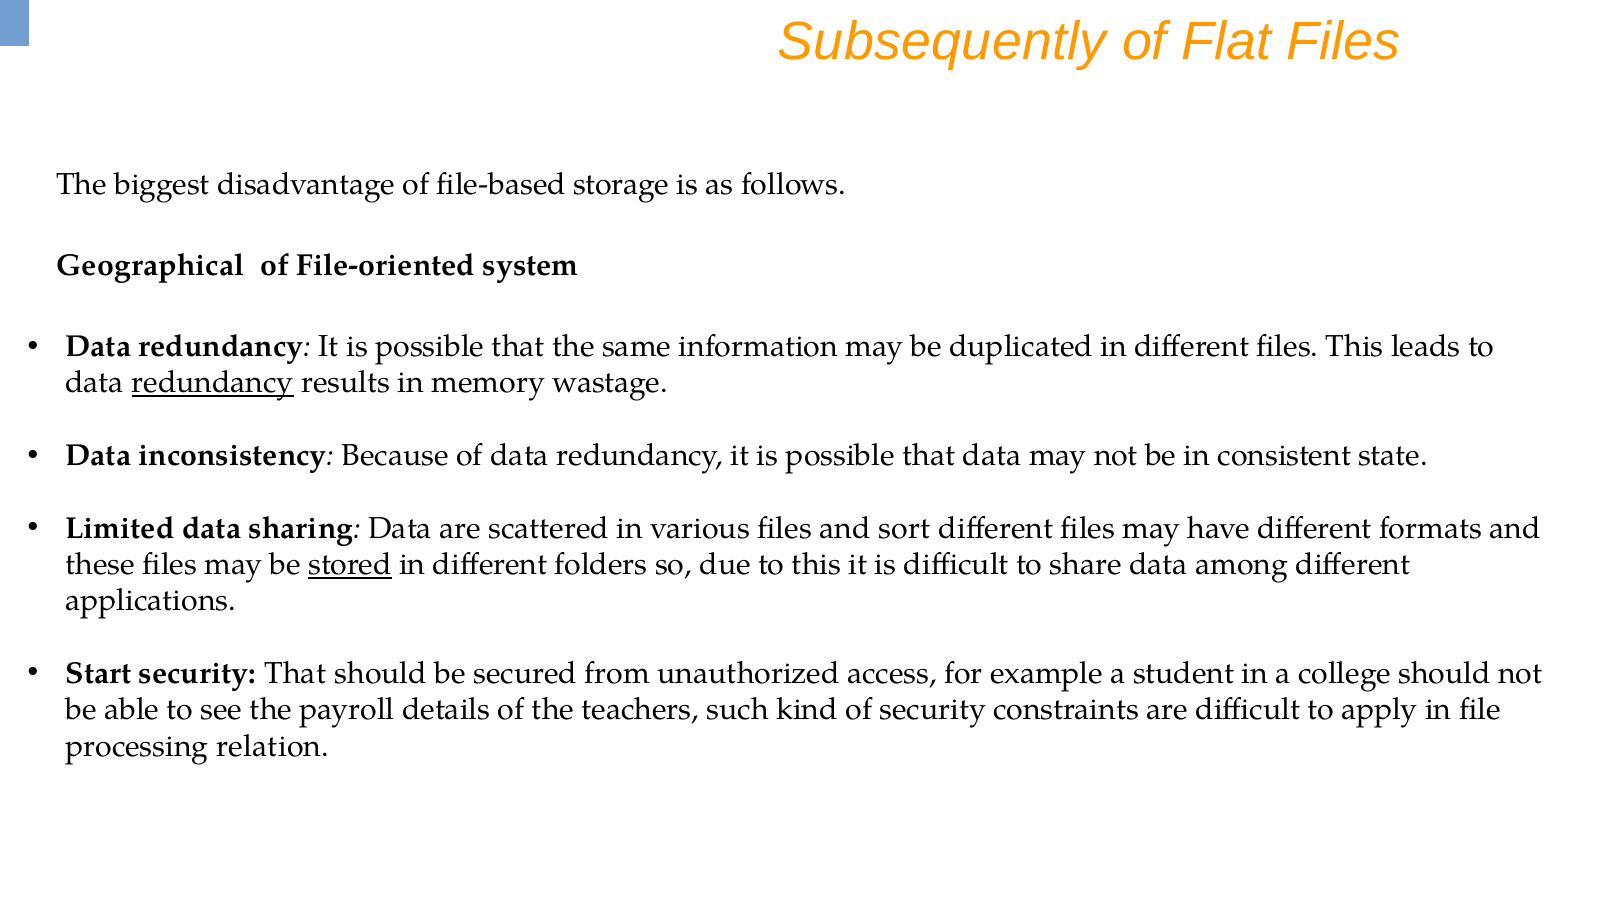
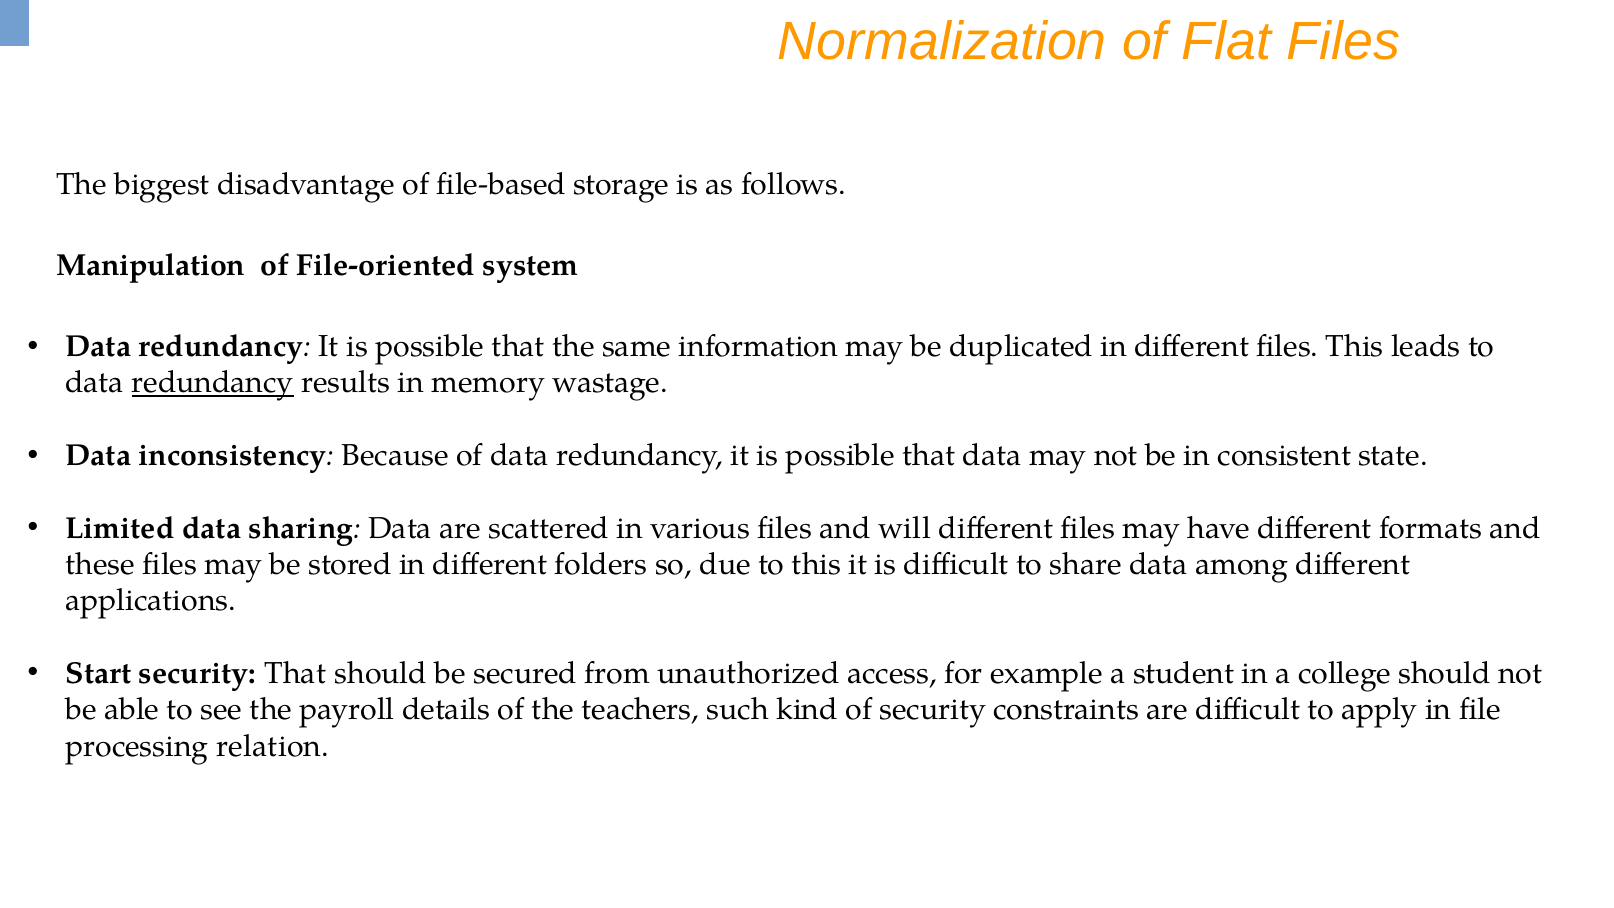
Subsequently: Subsequently -> Normalization
Geographical: Geographical -> Manipulation
sort: sort -> will
stored underline: present -> none
